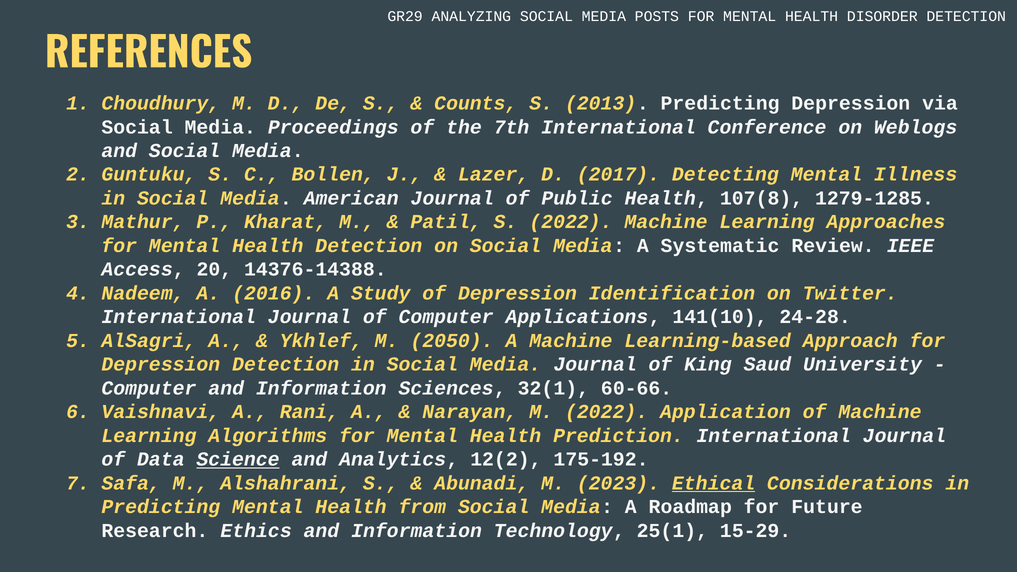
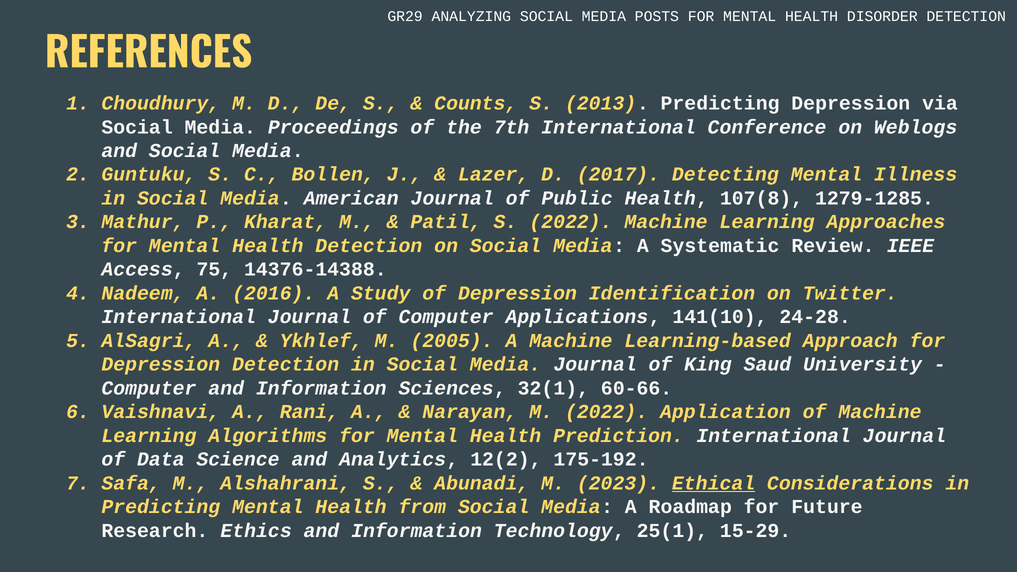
20: 20 -> 75
2050: 2050 -> 2005
Science underline: present -> none
